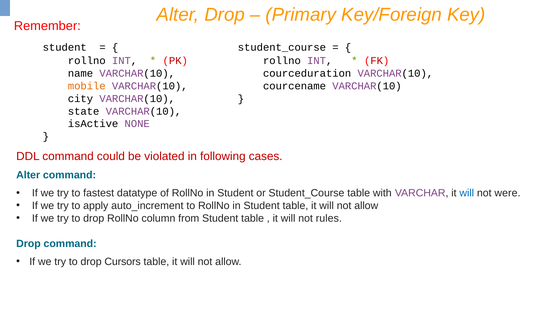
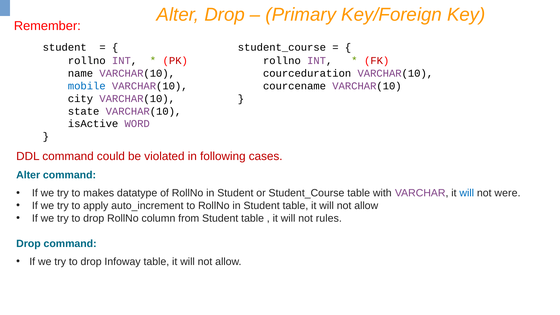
mobile colour: orange -> blue
NONE: NONE -> WORD
fastest: fastest -> makes
Cursors: Cursors -> Infoway
